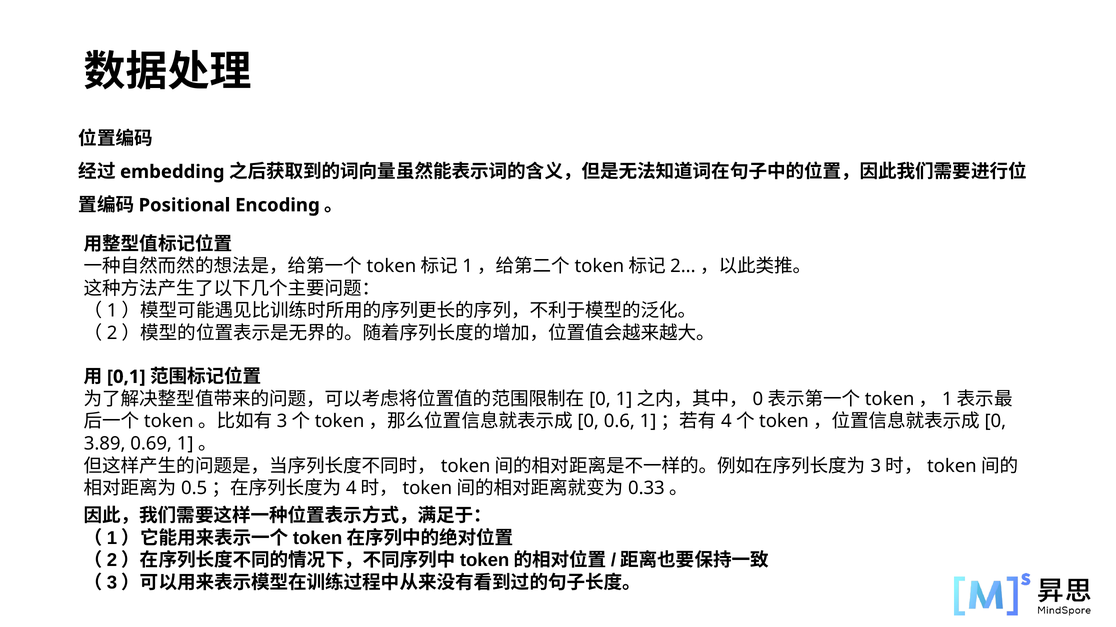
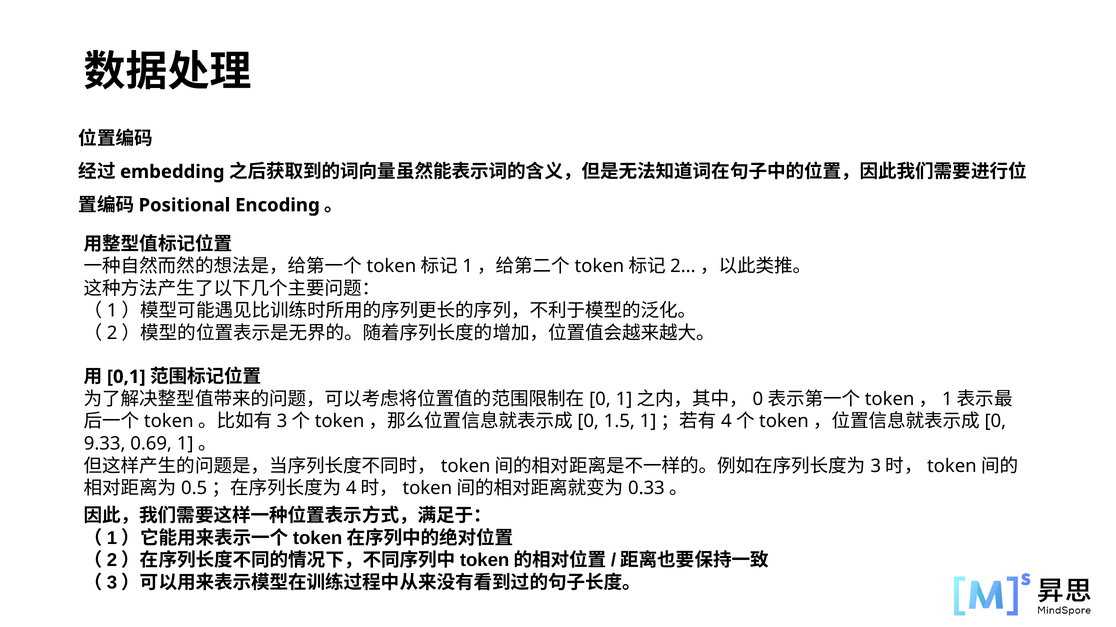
0.6: 0.6 -> 1.5
3.89: 3.89 -> 9.33
